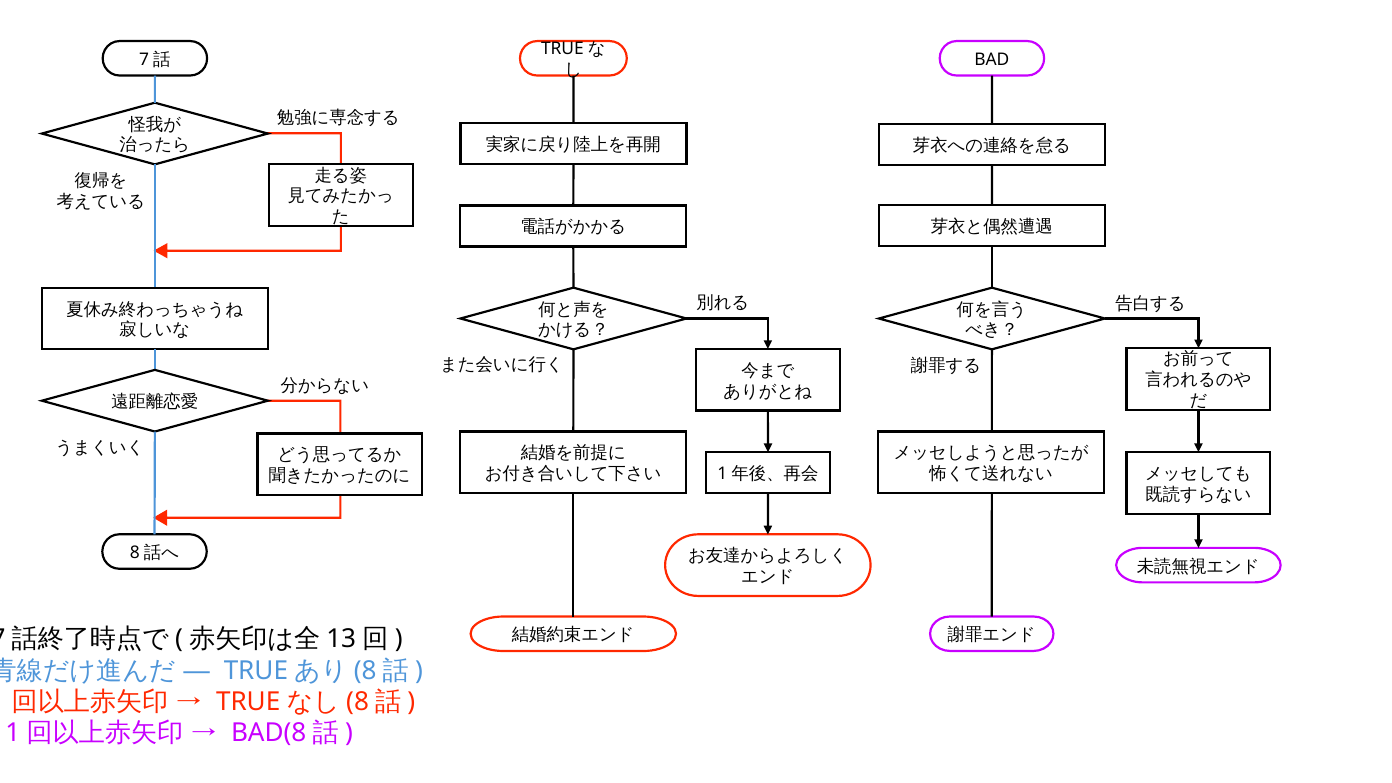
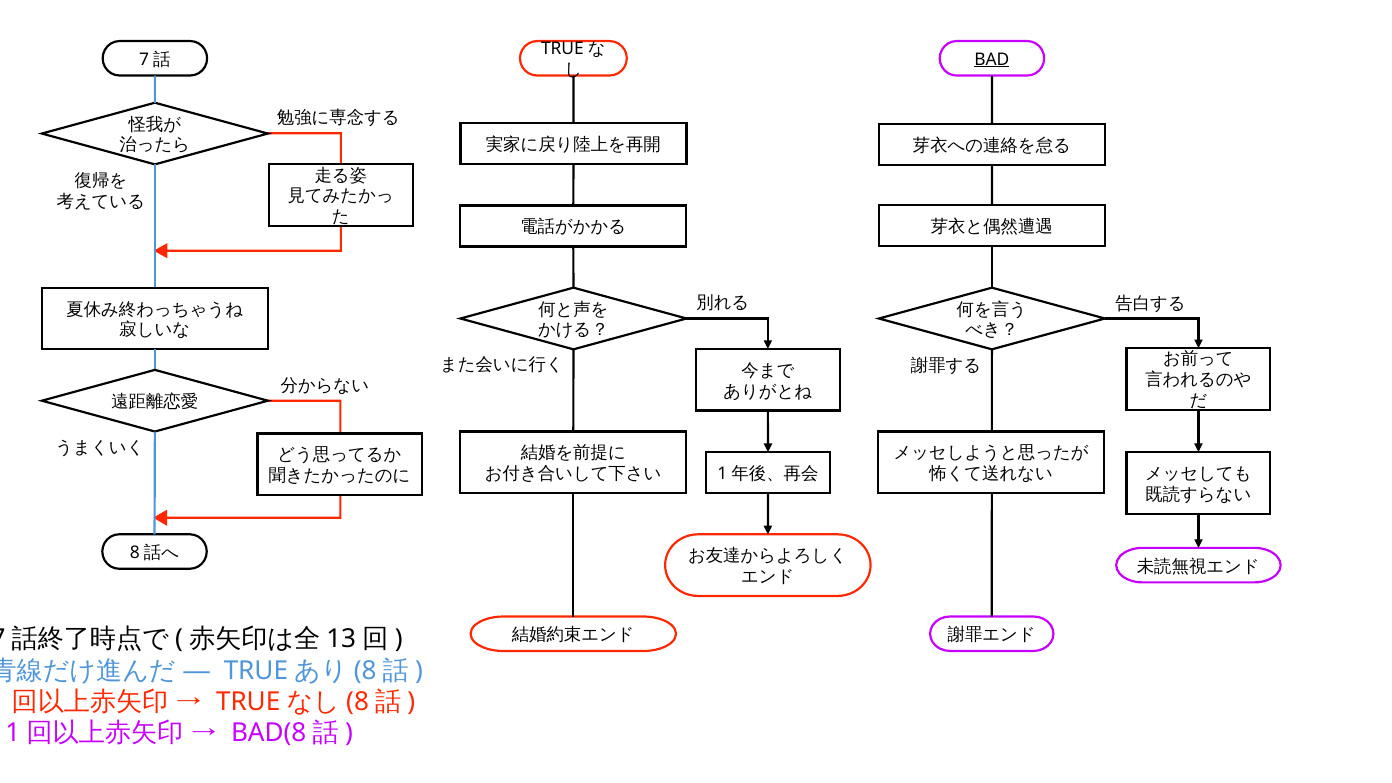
BAD underline: none -> present
